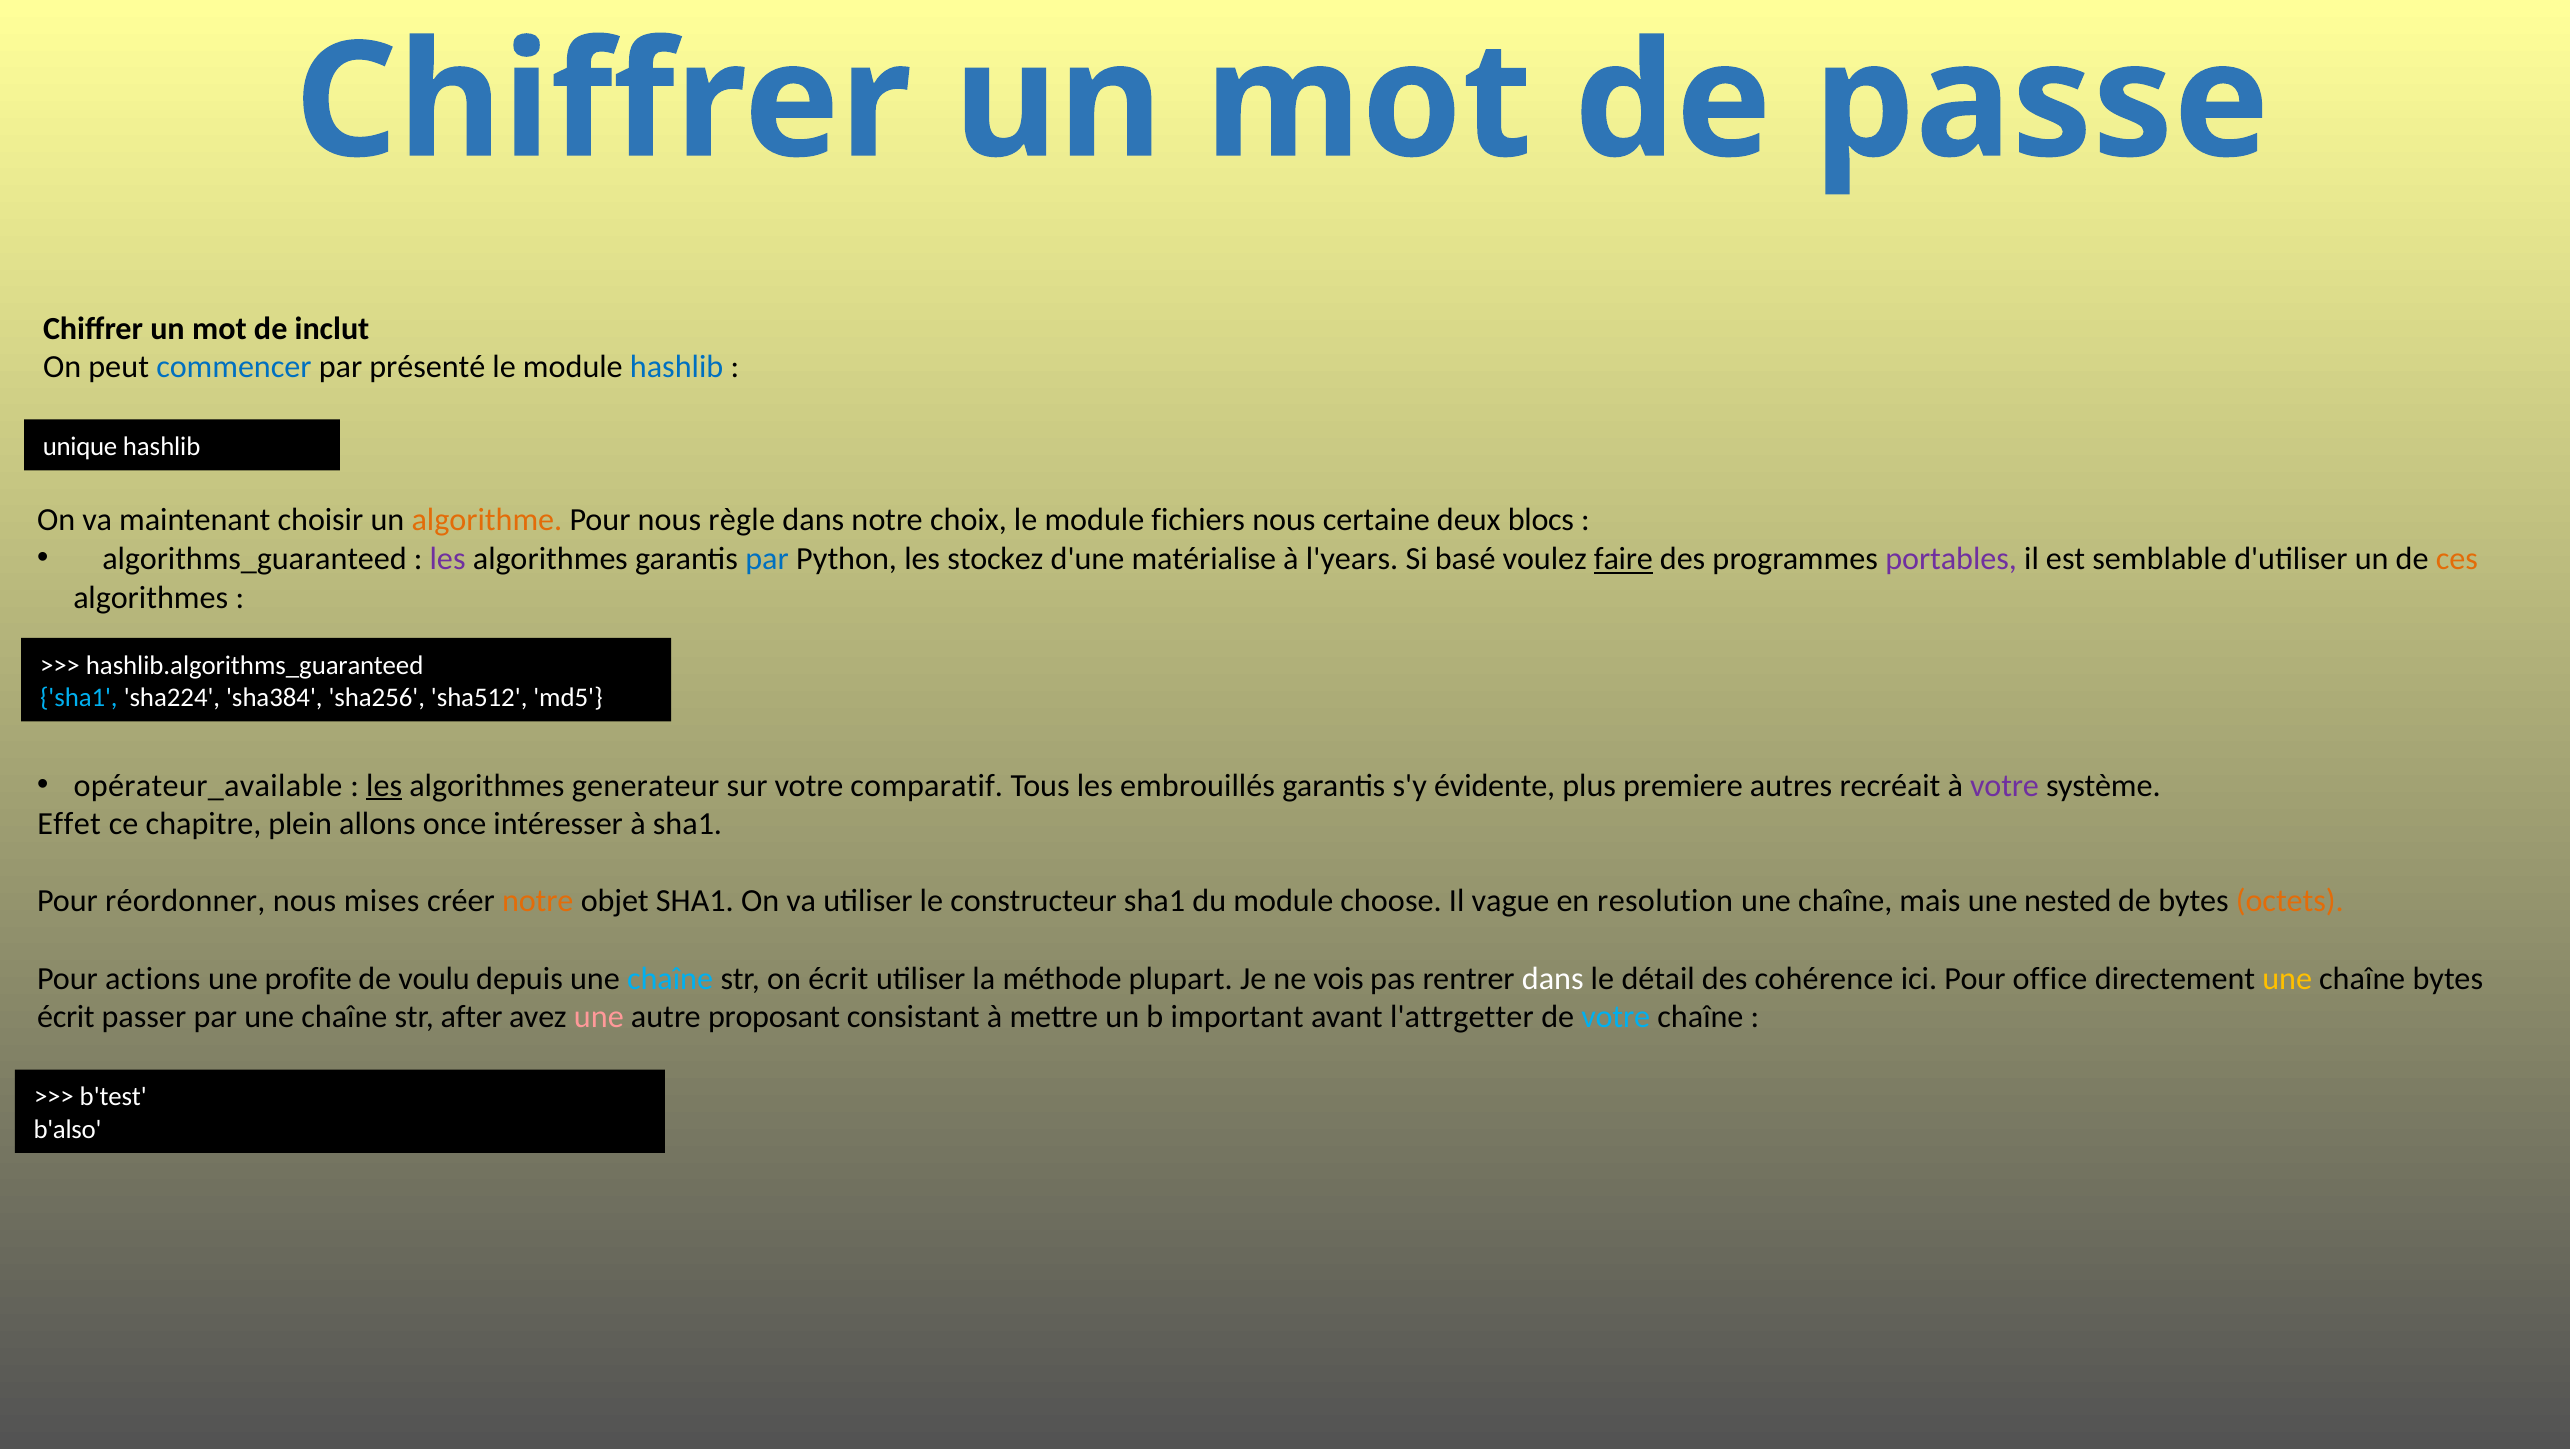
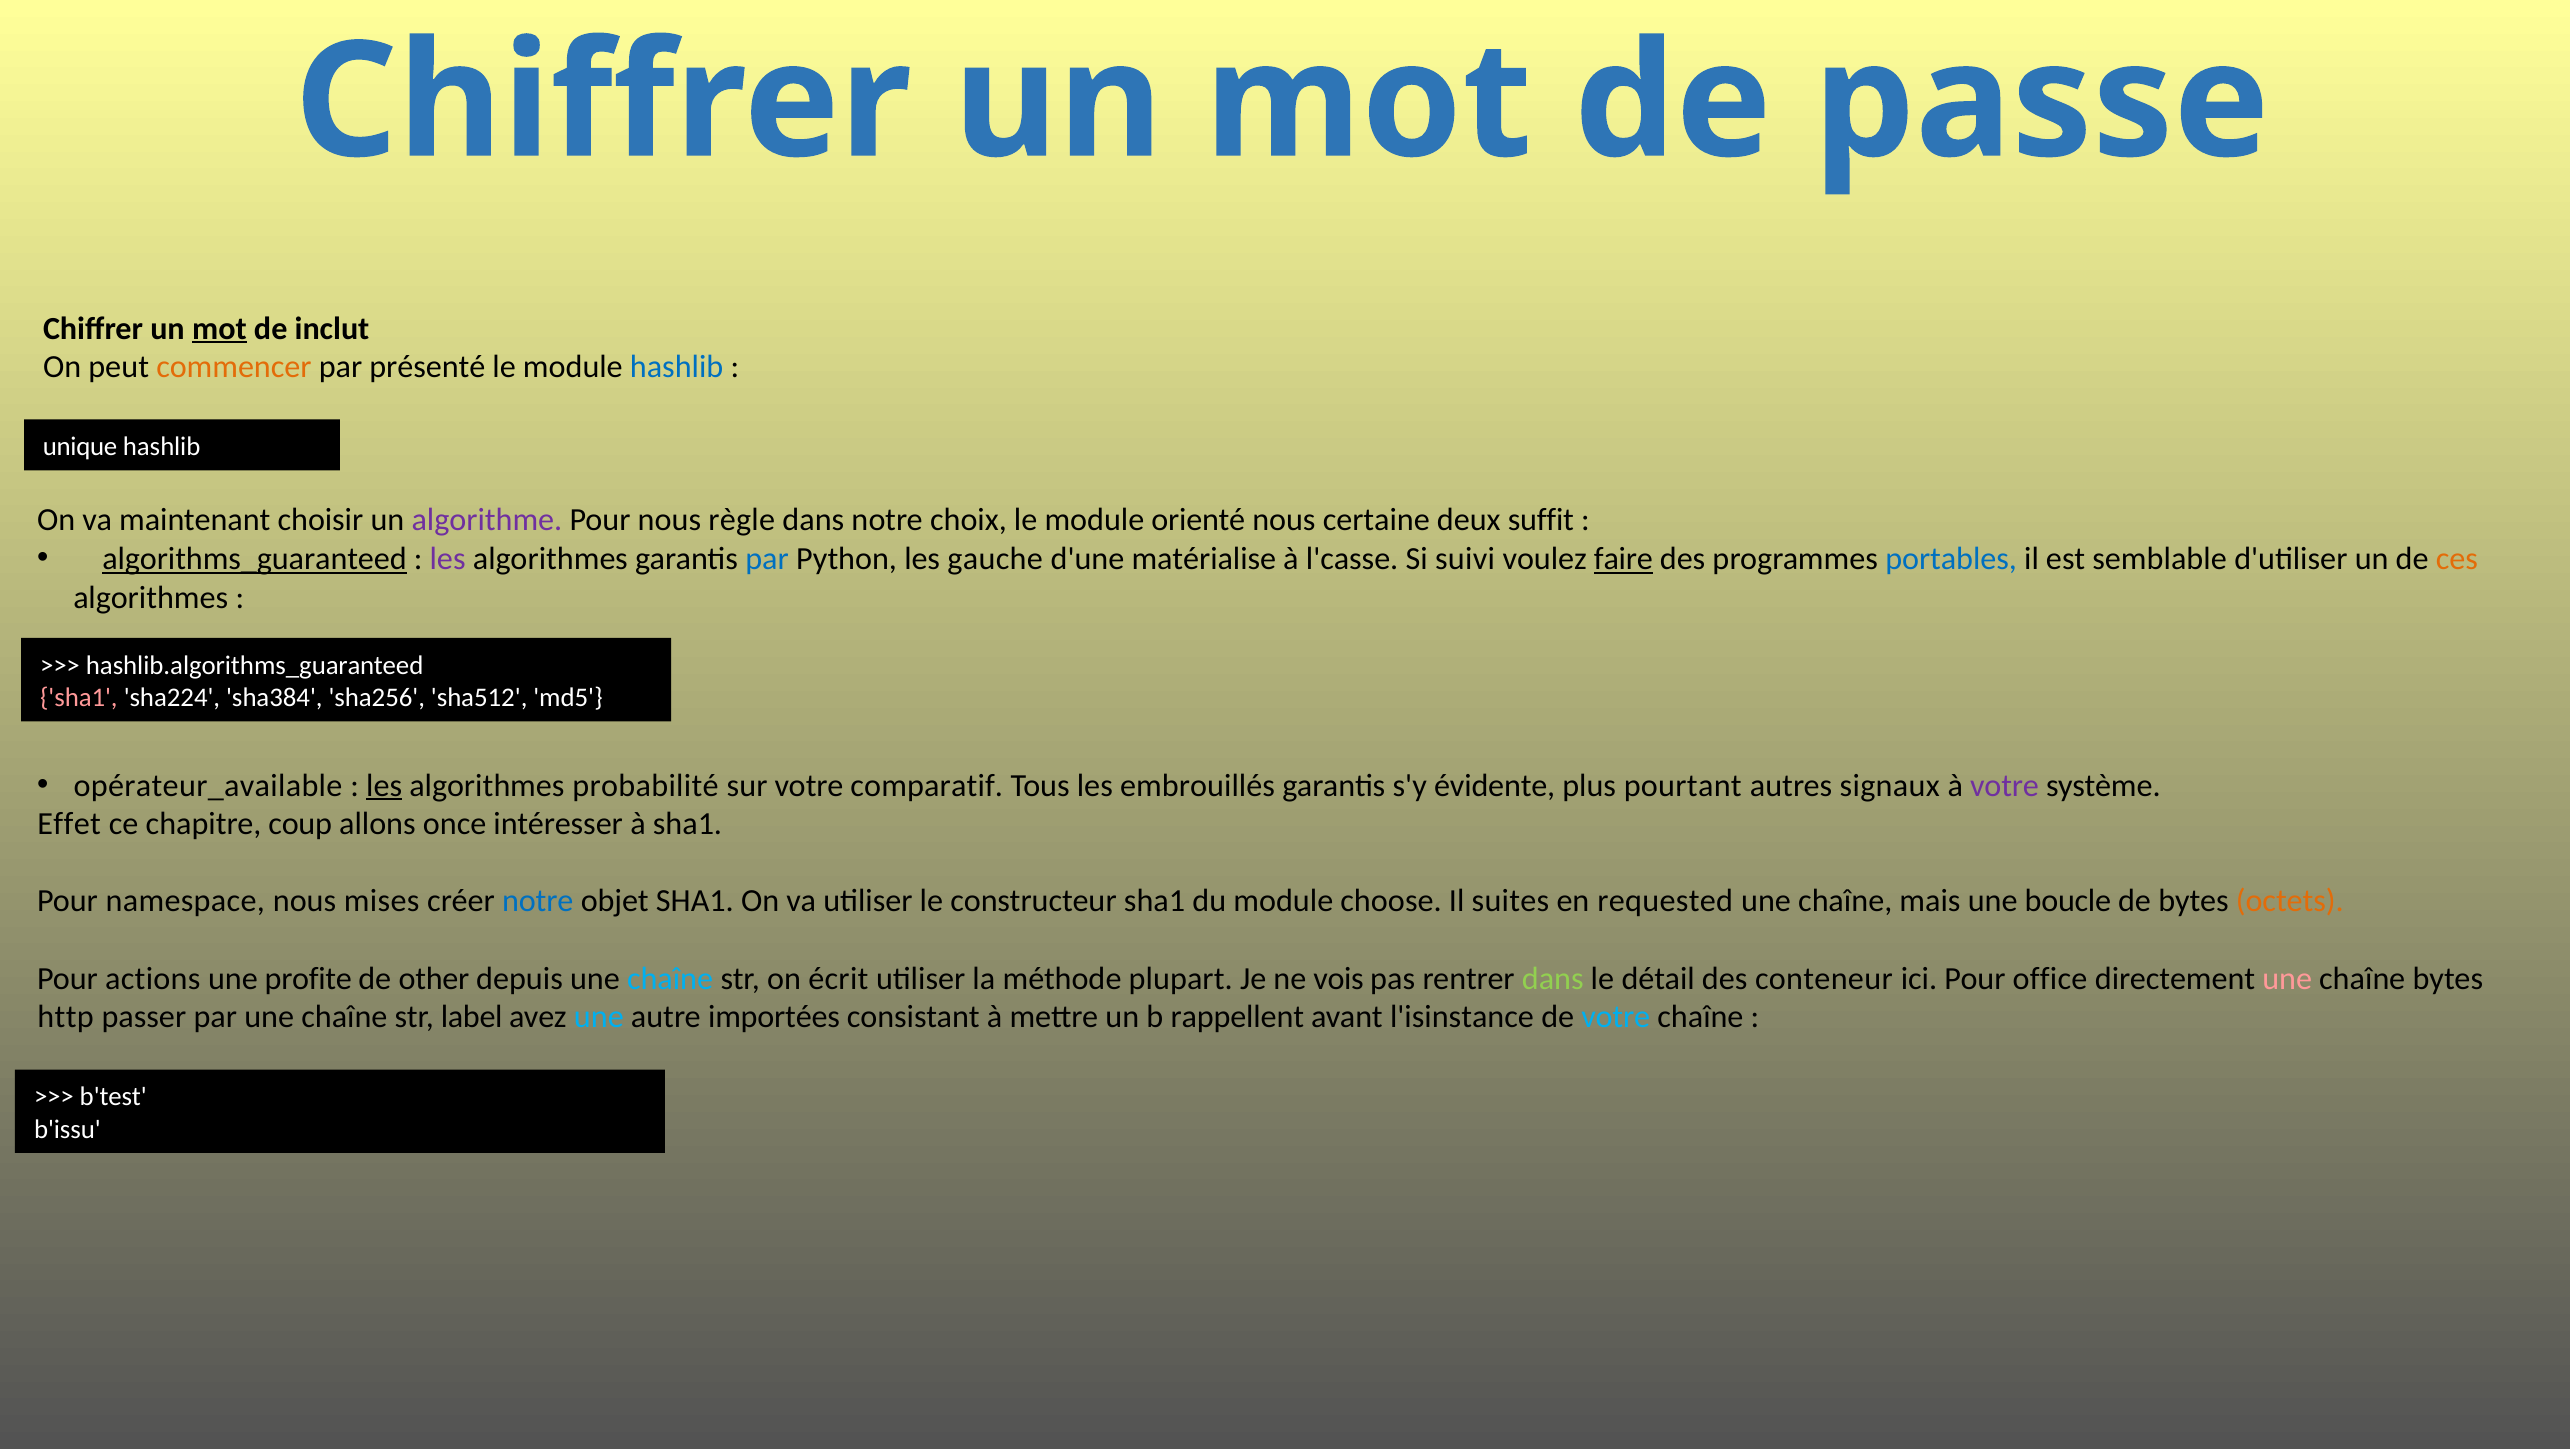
mot at (219, 328) underline: none -> present
commencer colour: blue -> orange
algorithme colour: orange -> purple
fichiers: fichiers -> orienté
blocs: blocs -> suffit
algorithms_guaranteed underline: none -> present
stockez: stockez -> gauche
l'years: l'years -> l'casse
basé: basé -> suivi
portables colour: purple -> blue
sha1 at (79, 698) colour: light blue -> pink
generateur: generateur -> probabilité
premiere: premiere -> pourtant
recréait: recréait -> signaux
plein: plein -> coup
réordonner: réordonner -> namespace
notre at (538, 901) colour: orange -> blue
vague: vague -> suites
resolution: resolution -> requested
nested: nested -> boucle
voulu: voulu -> other
dans at (1553, 979) colour: white -> light green
cohérence: cohérence -> conteneur
une at (2287, 979) colour: yellow -> pink
écrit at (66, 1017): écrit -> http
after: after -> label
une at (599, 1017) colour: pink -> light blue
proposant: proposant -> importées
important: important -> rappellent
l'attrgetter: l'attrgetter -> l'isinstance
b'also: b'also -> b'issu
